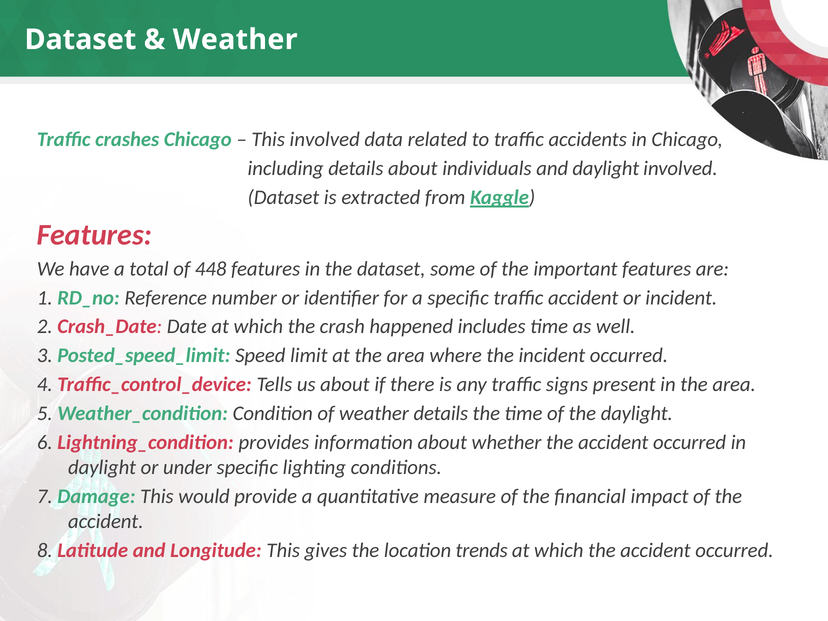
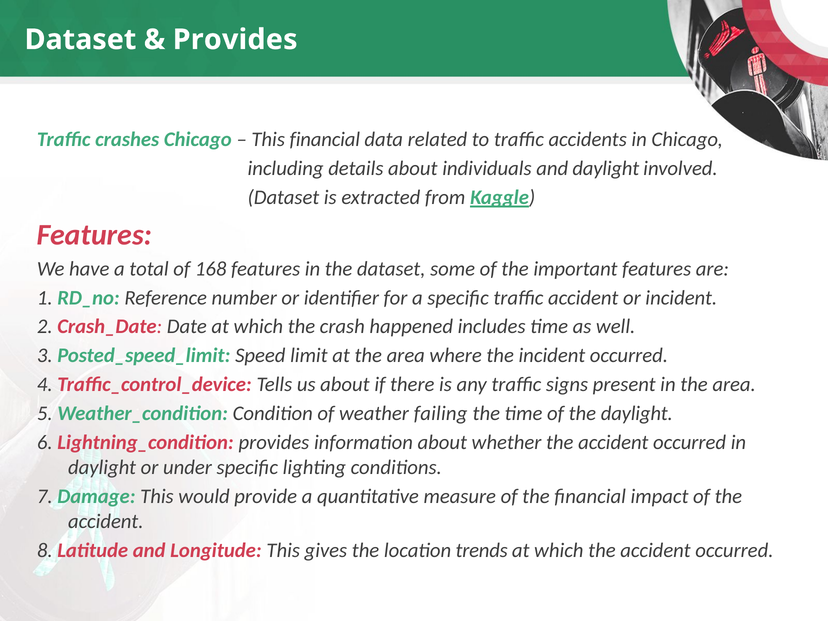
Weather at (235, 40): Weather -> Provides
This involved: involved -> financial
448: 448 -> 168
weather details: details -> failing
